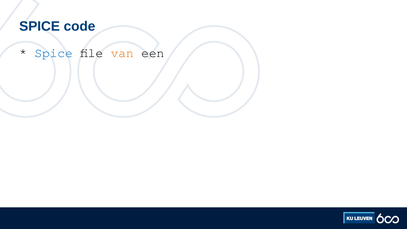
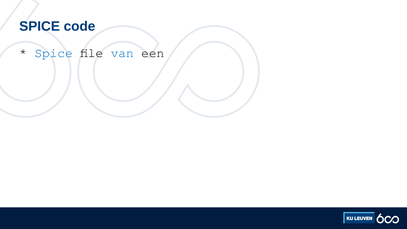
van colour: orange -> blue
